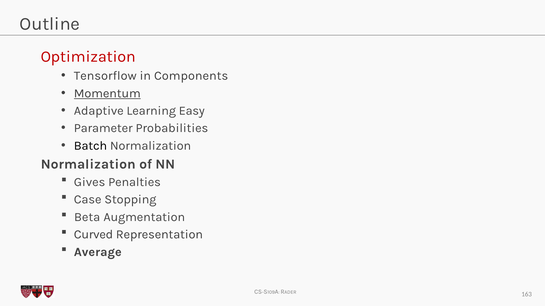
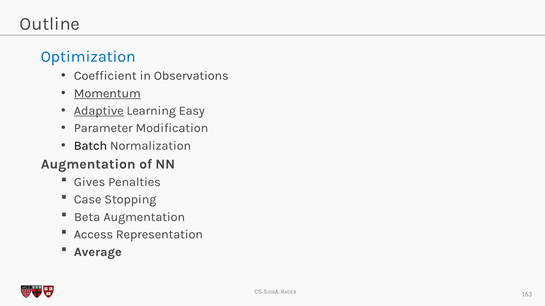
Optimization colour: red -> blue
Tensorflow: Tensorflow -> Coefficient
Components: Components -> Observations
Adaptive underline: none -> present
Probabilities: Probabilities -> Modification
Normalization at (88, 164): Normalization -> Augmentation
Curved: Curved -> Access
